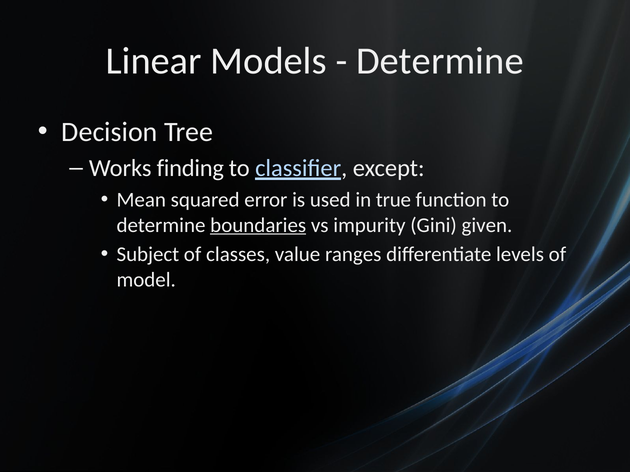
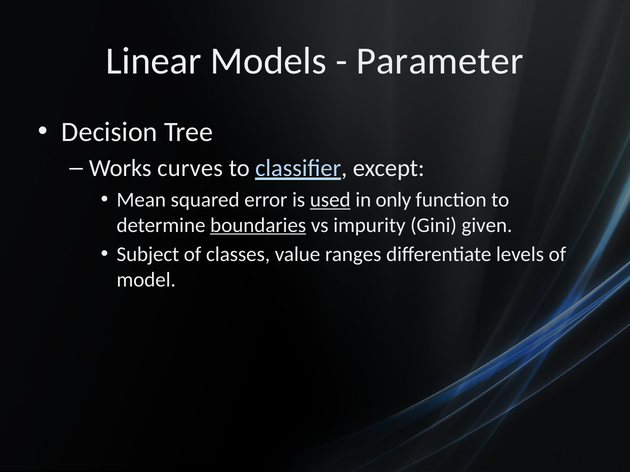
Determine at (440, 61): Determine -> Parameter
finding: finding -> curves
used underline: none -> present
true: true -> only
